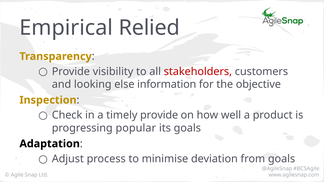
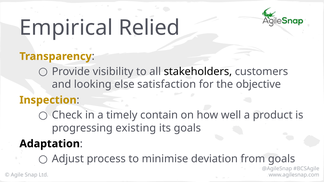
stakeholders colour: red -> black
information: information -> satisfaction
timely provide: provide -> contain
popular: popular -> existing
